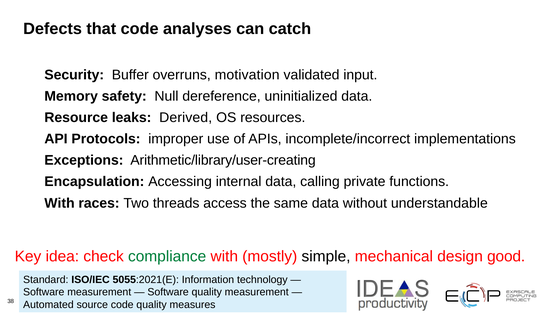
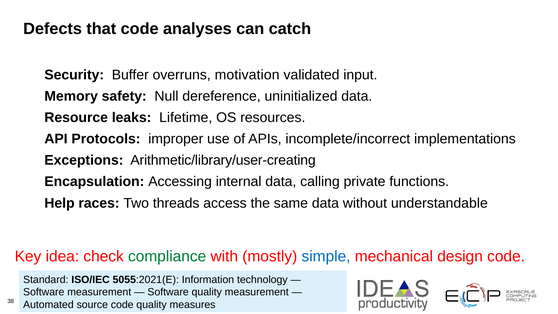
Derived: Derived -> Lifetime
With at (60, 203): With -> Help
simple colour: black -> blue
design good: good -> code
